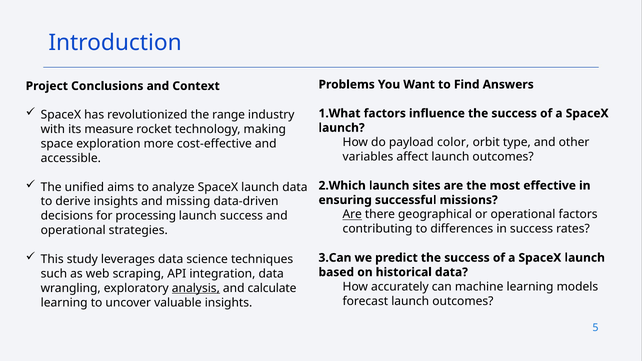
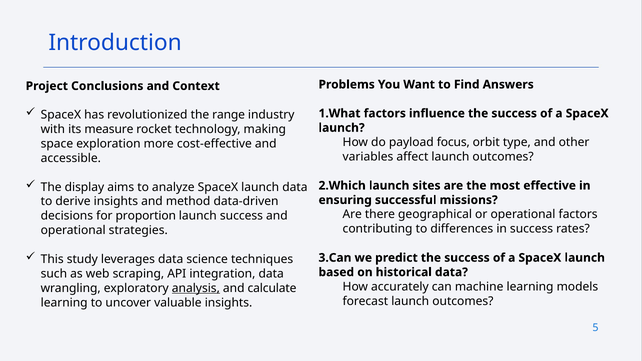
color: color -> focus
unified: unified -> display
missing: missing -> method
Are at (352, 215) underline: present -> none
processing: processing -> proportion
